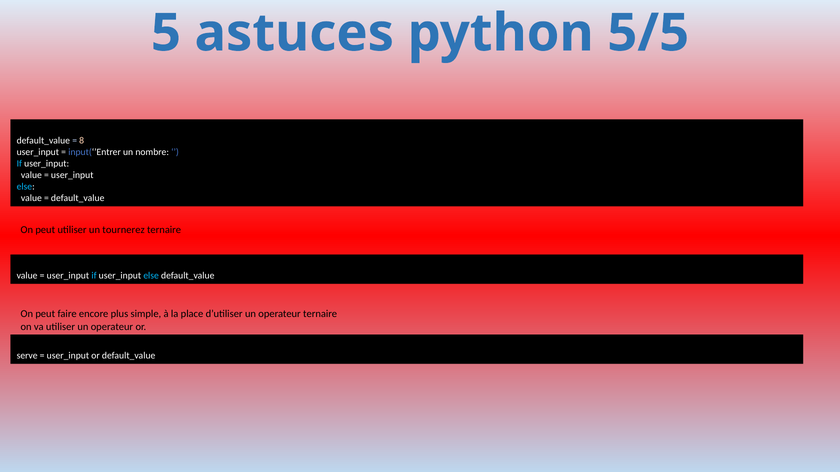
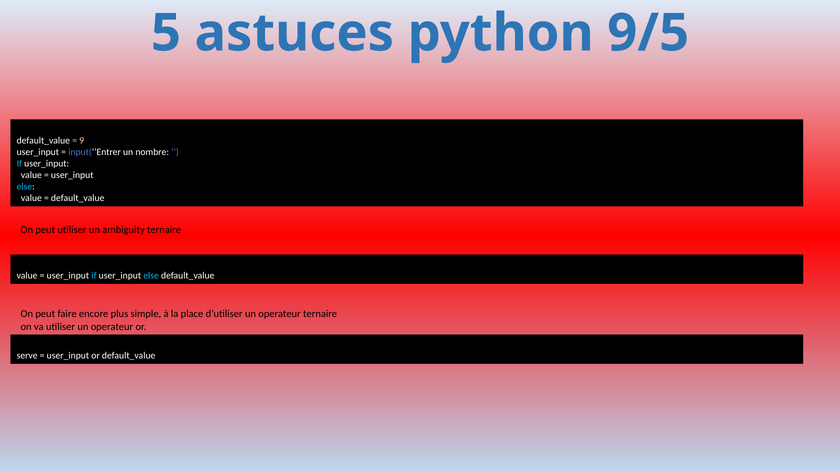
5/5: 5/5 -> 9/5
8: 8 -> 9
tournerez: tournerez -> ambiguity
